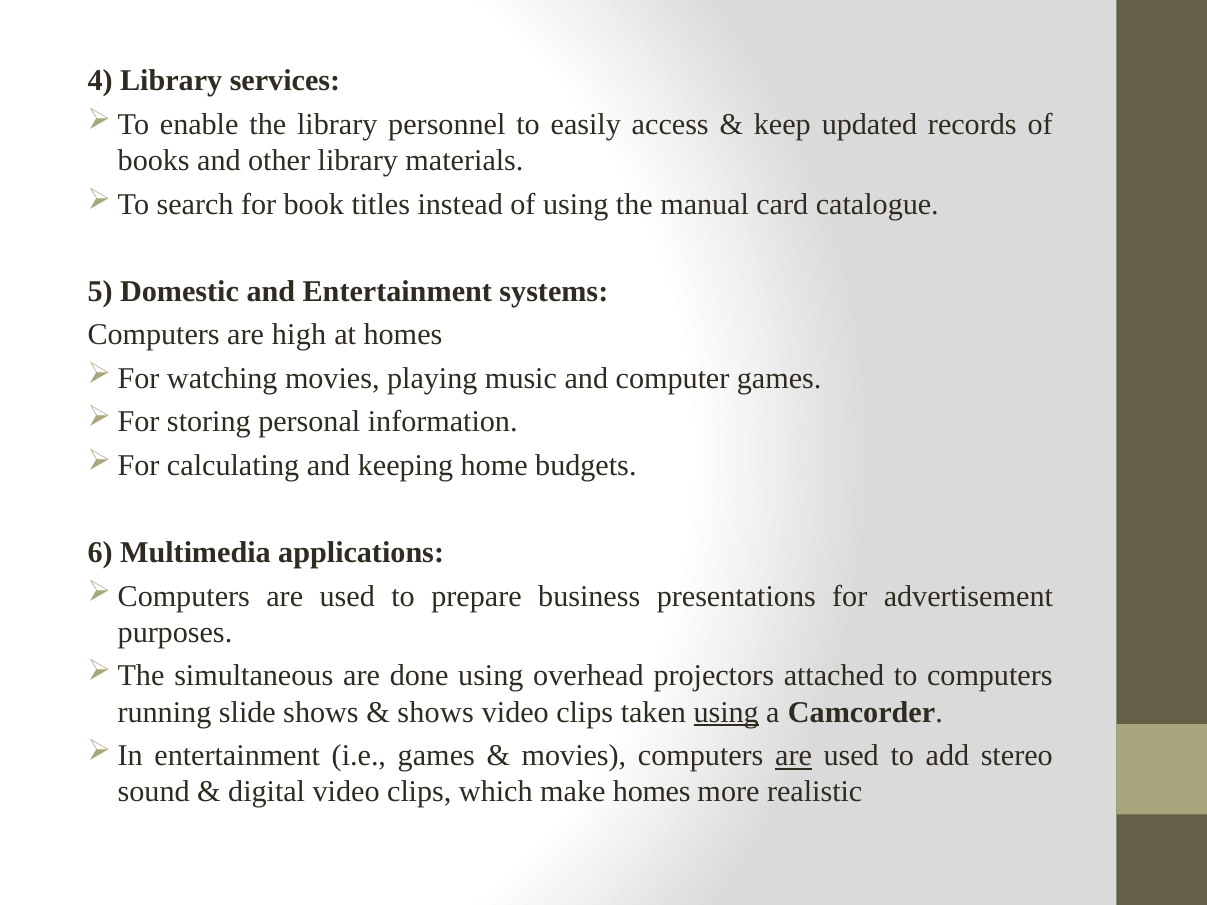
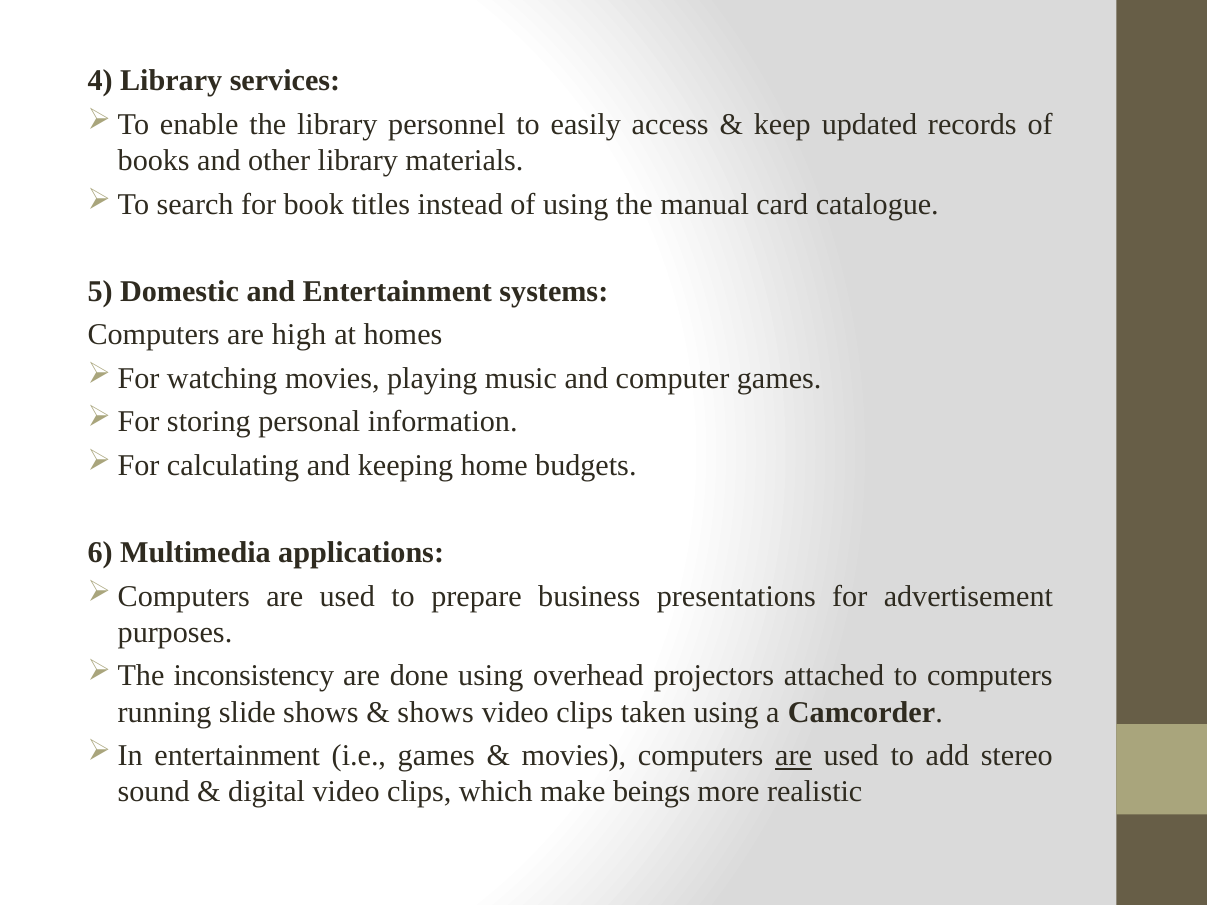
simultaneous: simultaneous -> inconsistency
using at (726, 712) underline: present -> none
make homes: homes -> beings
